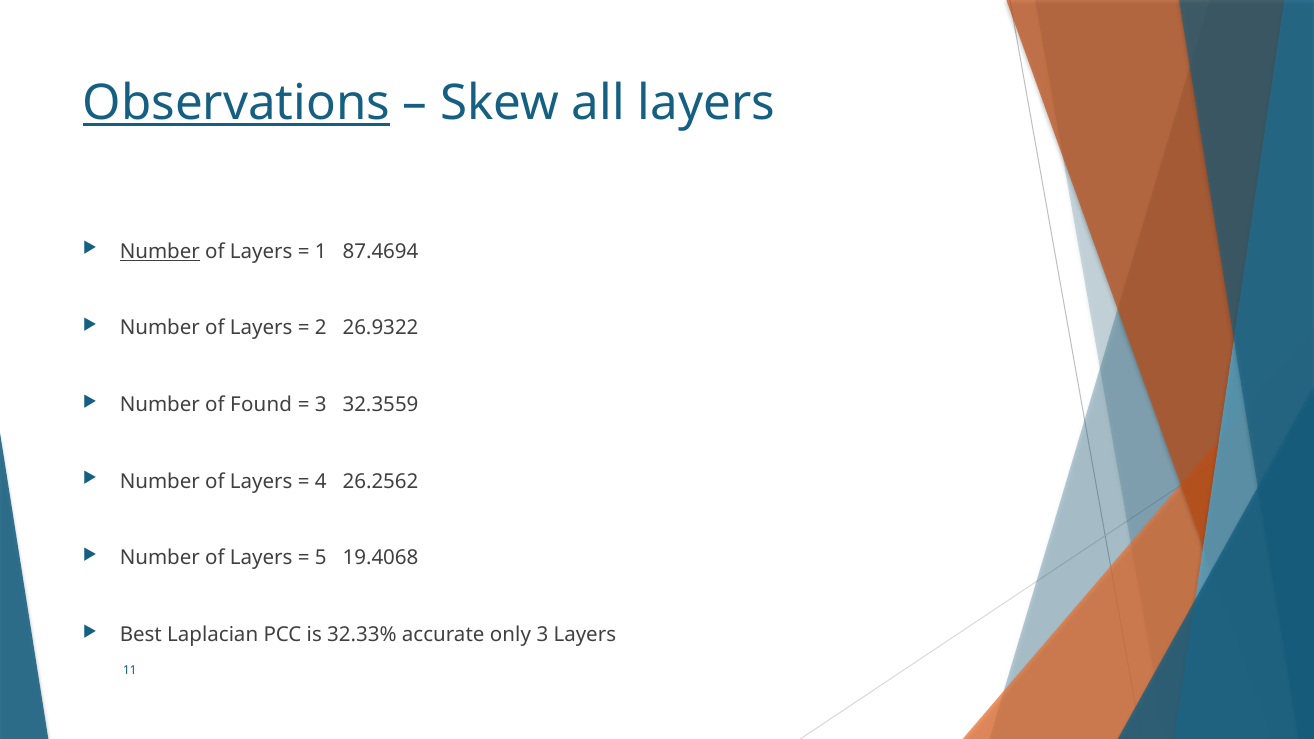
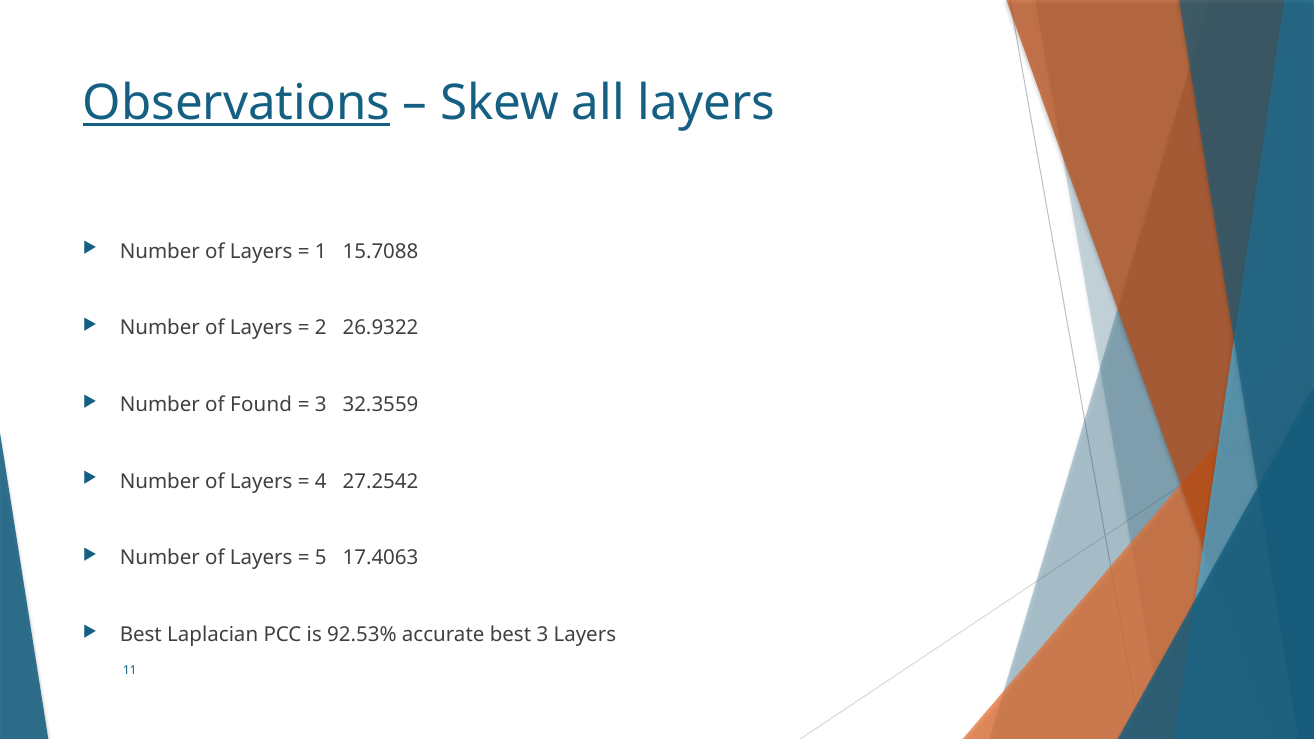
Number at (160, 252) underline: present -> none
87.4694: 87.4694 -> 15.7088
26.2562: 26.2562 -> 27.2542
19.4068: 19.4068 -> 17.4063
32.33%: 32.33% -> 92.53%
accurate only: only -> best
